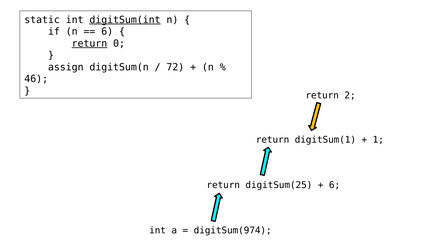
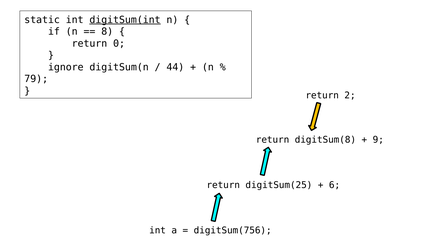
6 at (107, 32): 6 -> 8
return at (89, 43) underline: present -> none
assign: assign -> ignore
72: 72 -> 44
46: 46 -> 79
digitSum(1: digitSum(1 -> digitSum(8
1: 1 -> 9
digitSum(974: digitSum(974 -> digitSum(756
